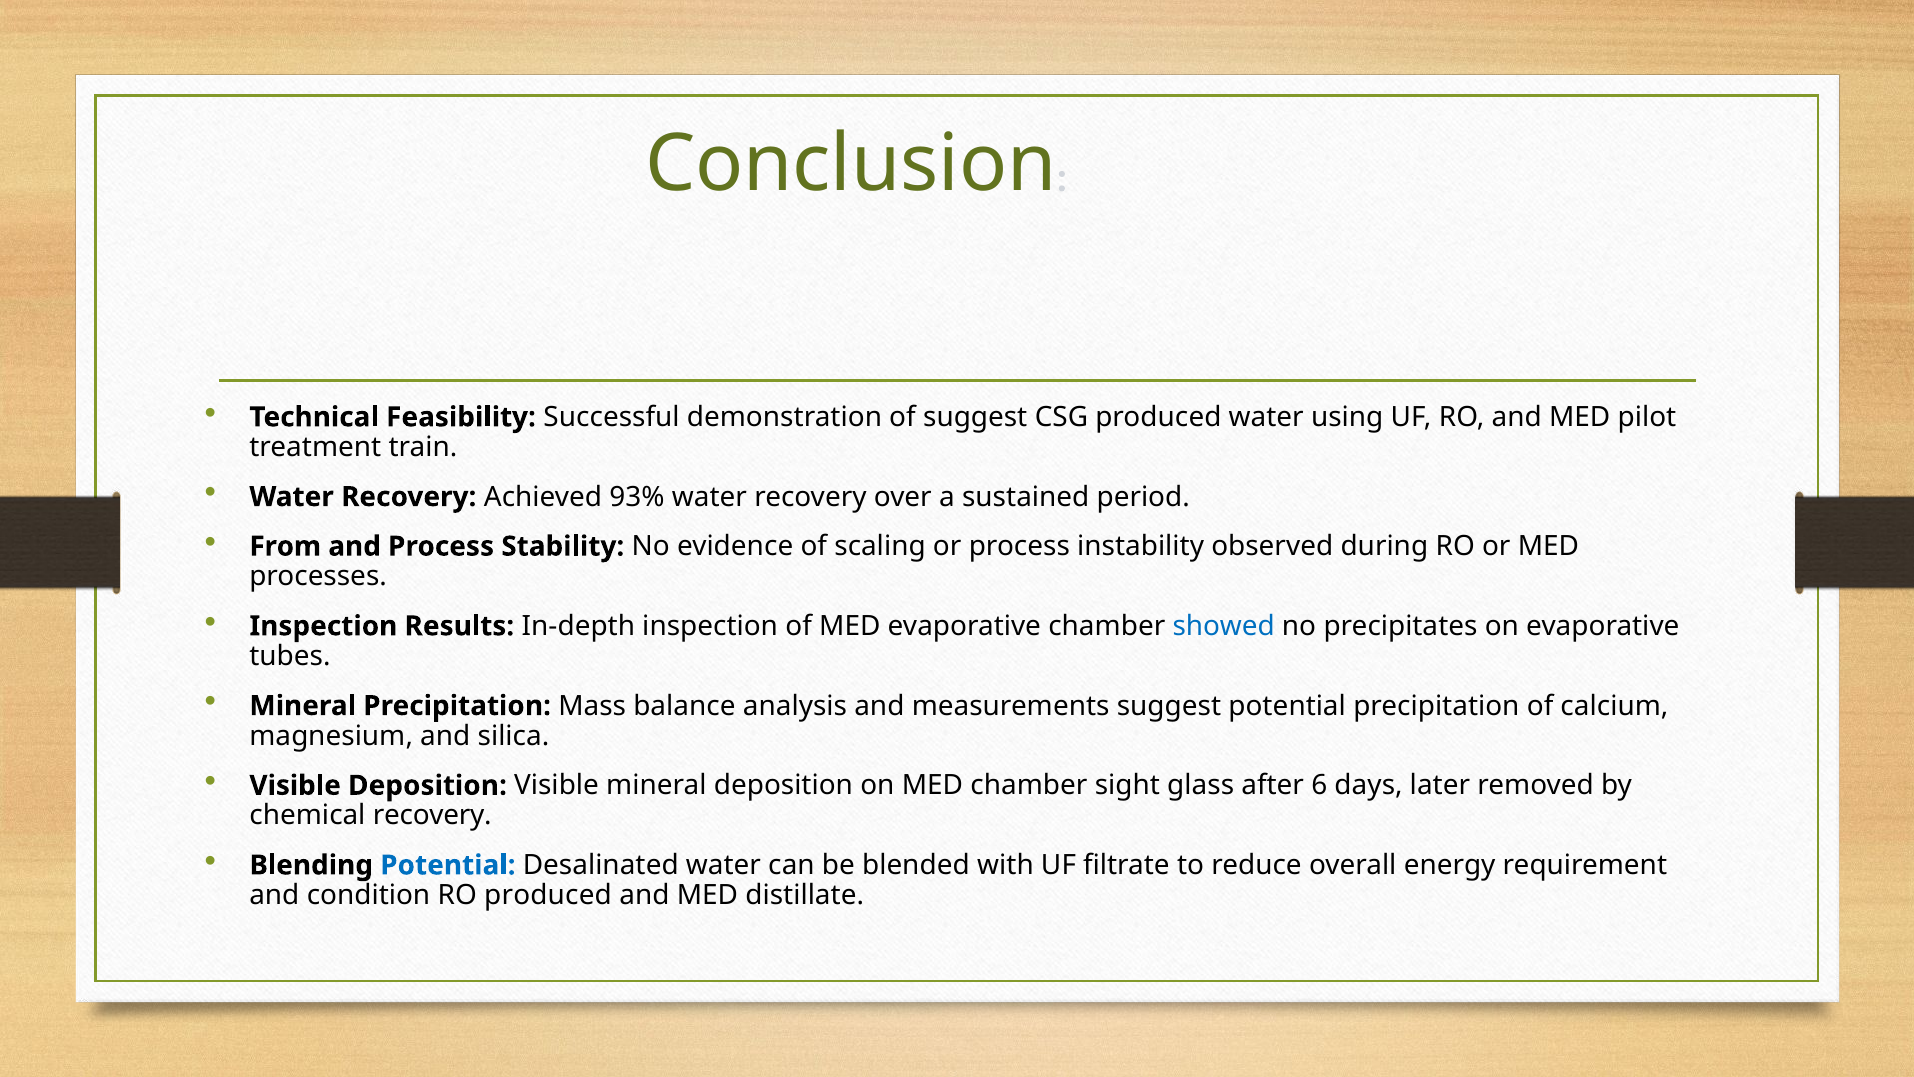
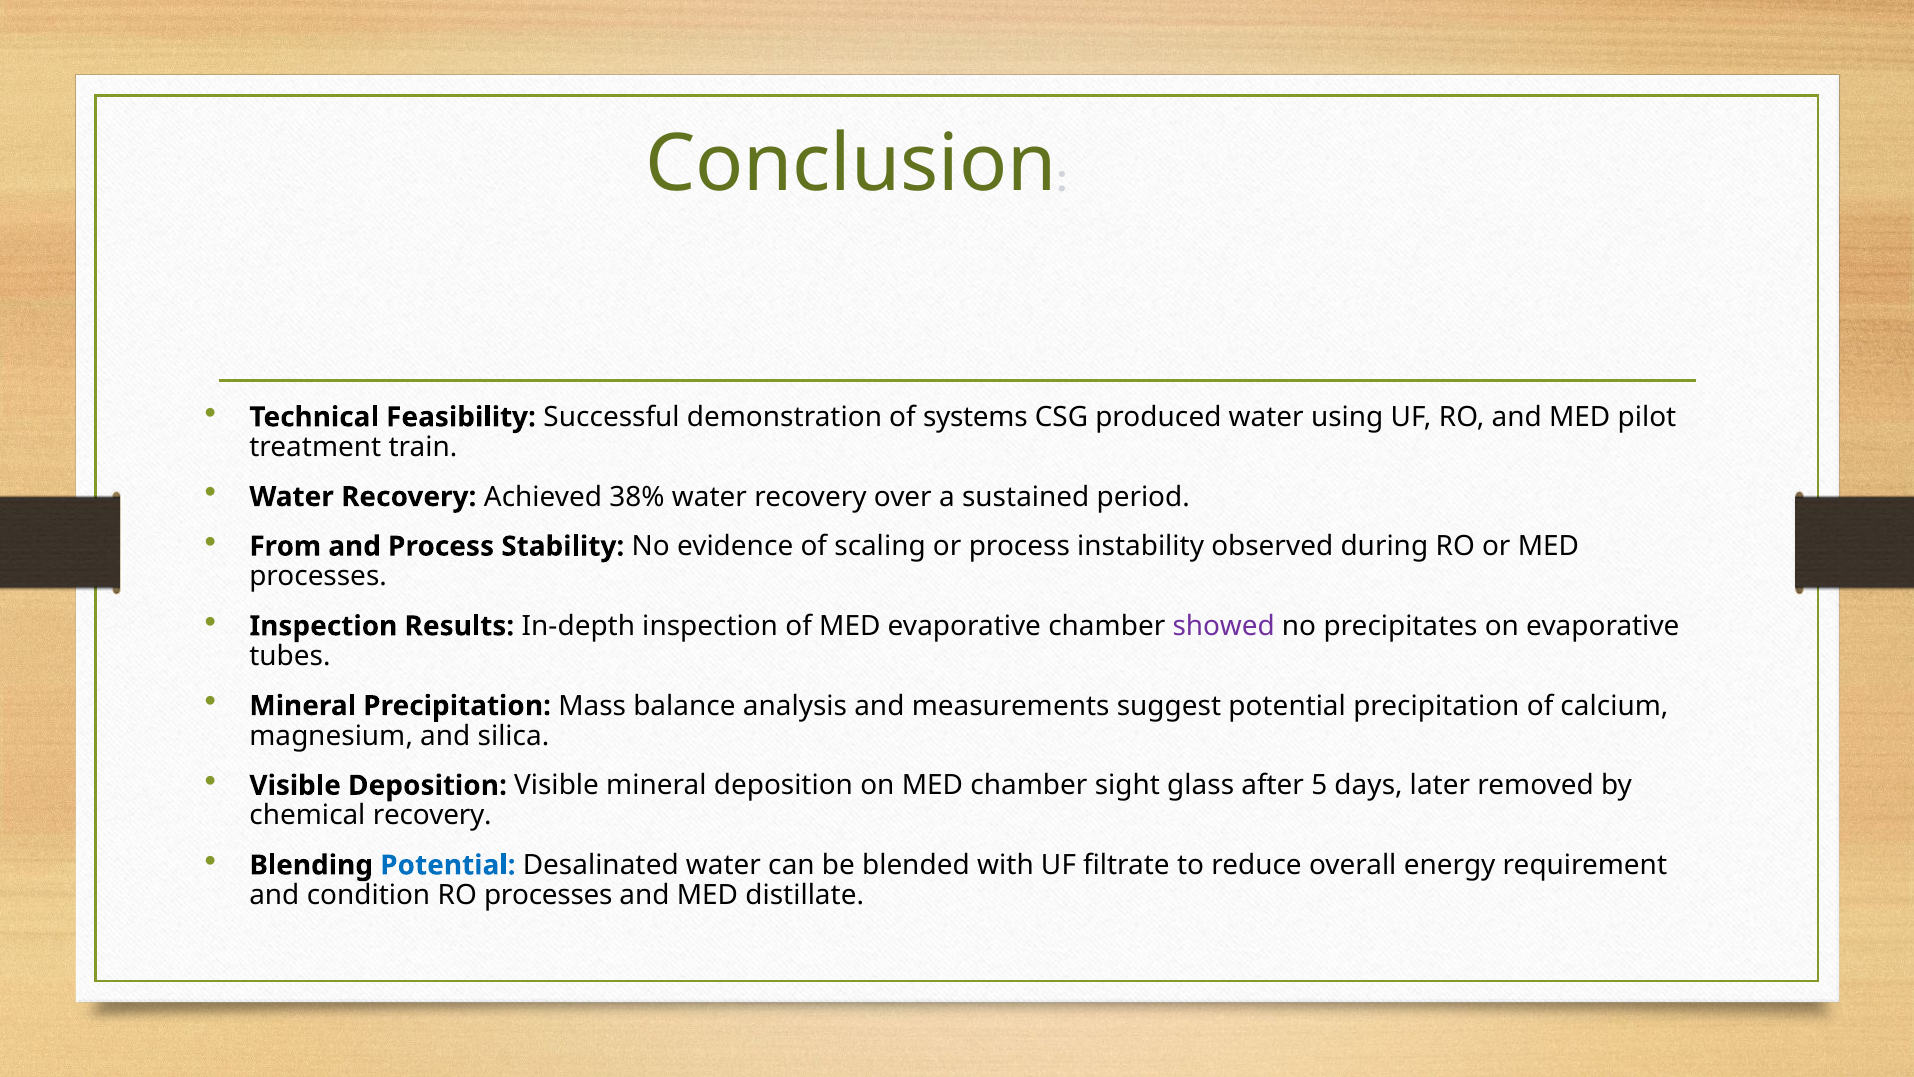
of suggest: suggest -> systems
93%: 93% -> 38%
showed colour: blue -> purple
6: 6 -> 5
RO produced: produced -> processes
